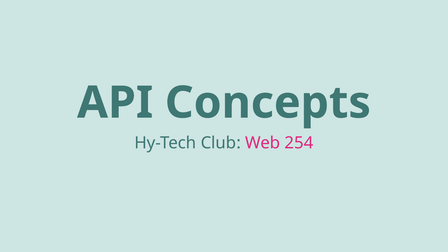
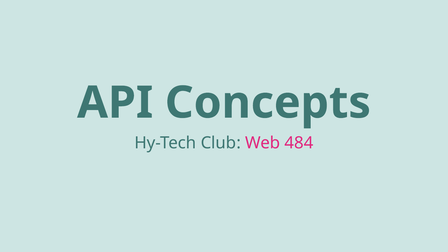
254: 254 -> 484
